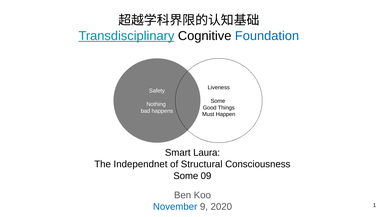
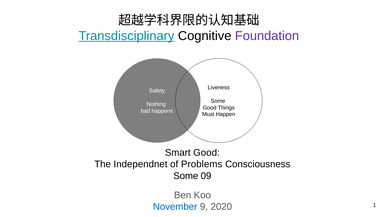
Foundation colour: blue -> purple
Smart Laura: Laura -> Good
Structural: Structural -> Problems
